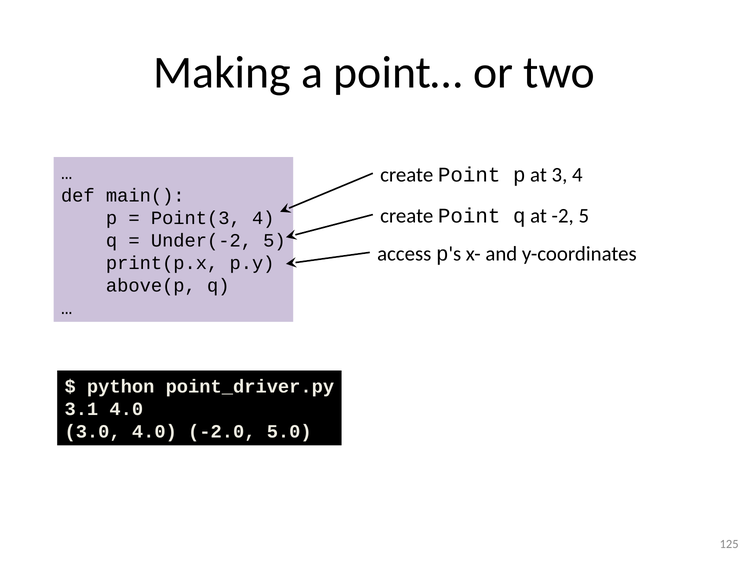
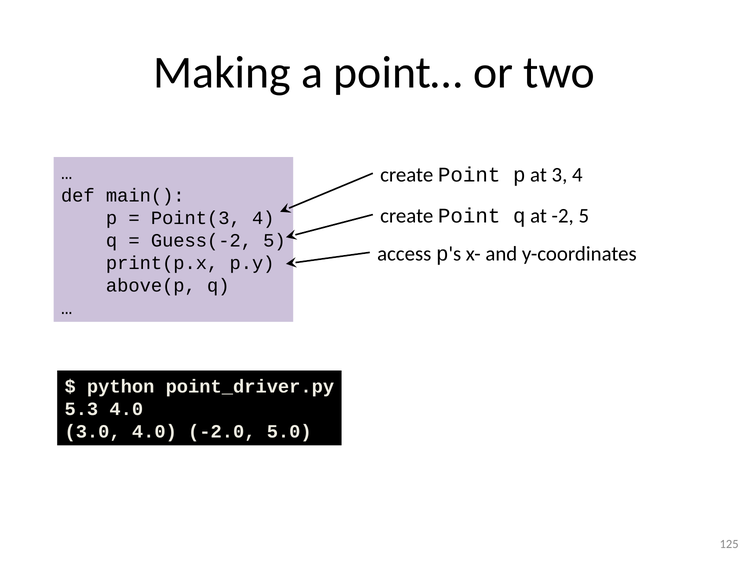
Under(-2: Under(-2 -> Guess(-2
3.1: 3.1 -> 5.3
